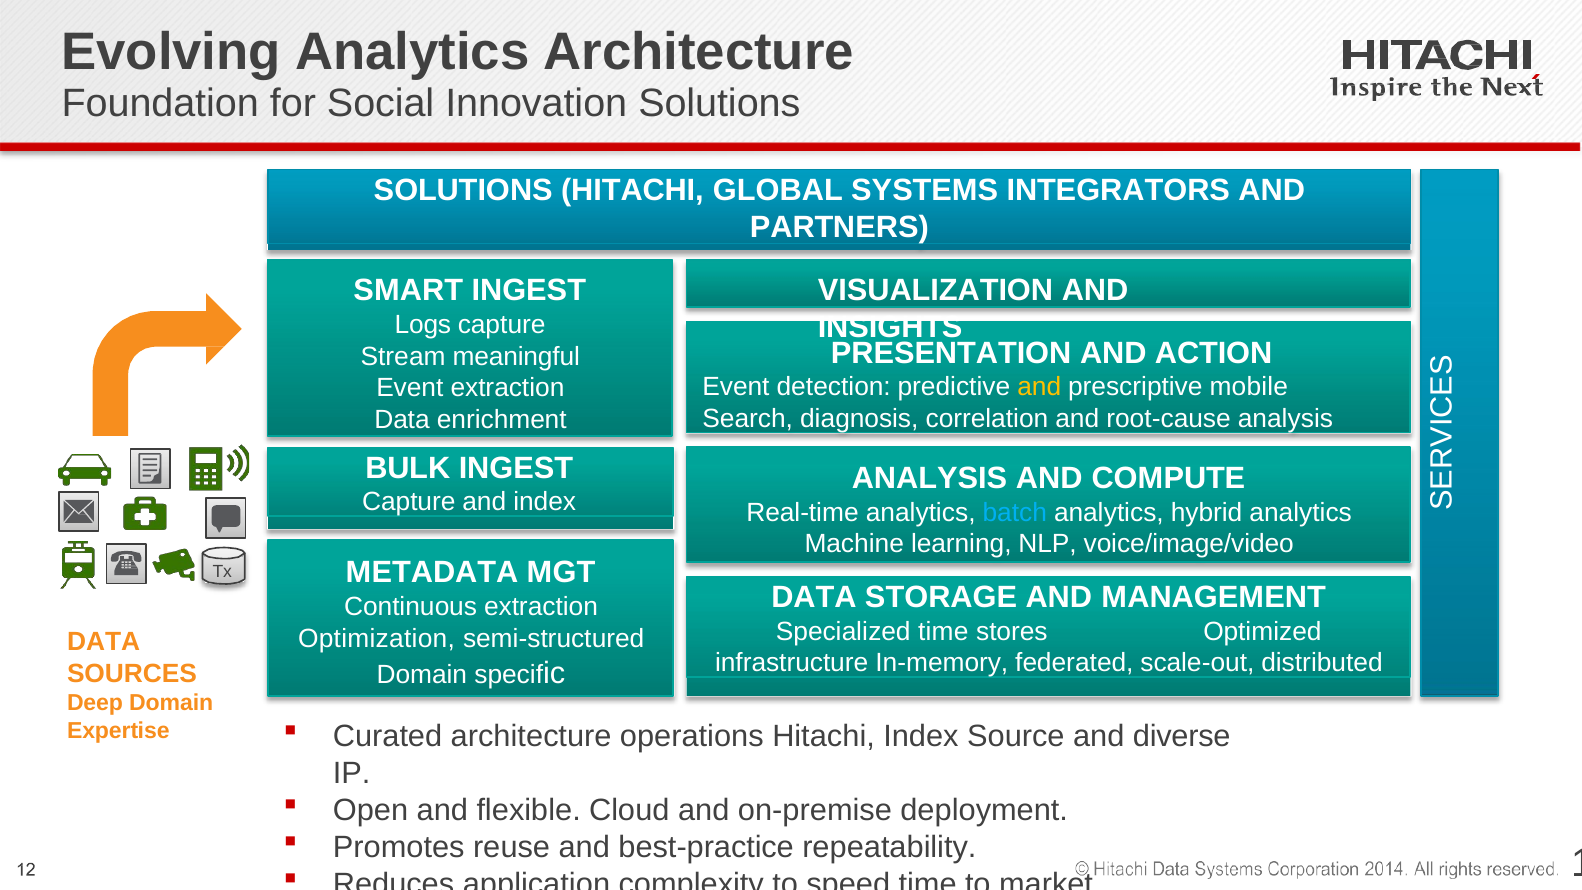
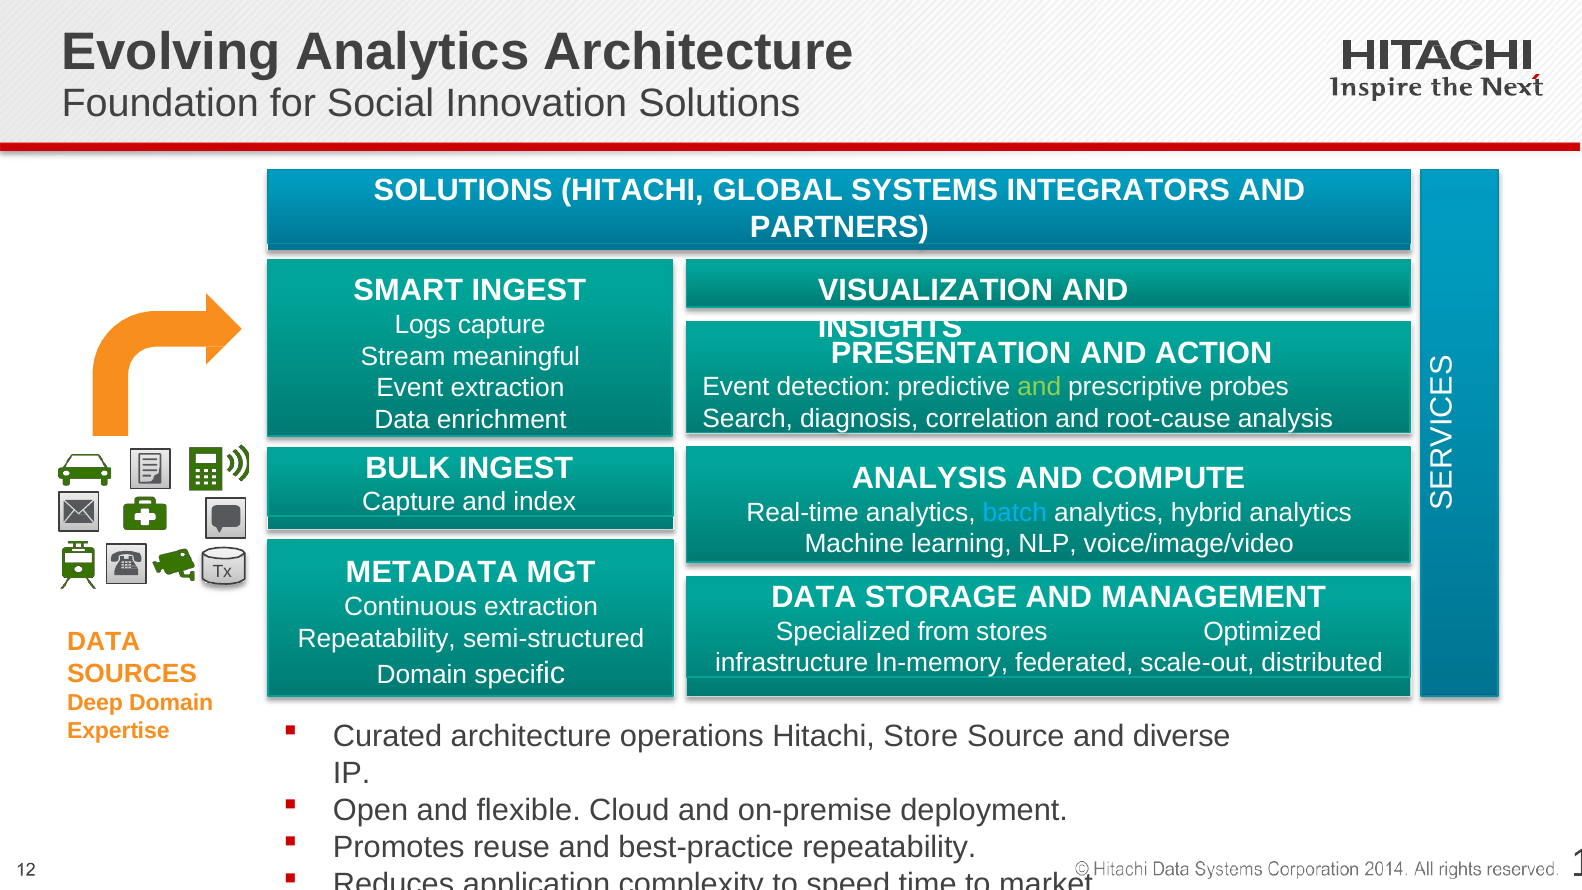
and at (1039, 387) colour: yellow -> light green
mobile: mobile -> probes
Specialized time: time -> from
Optimization at (376, 638): Optimization -> Repeatability
Hitachi Index: Index -> Store
